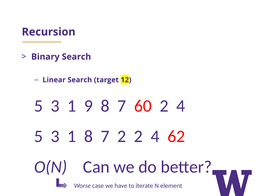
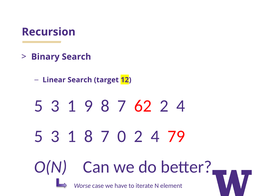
60: 60 -> 62
7 2: 2 -> 0
62: 62 -> 79
